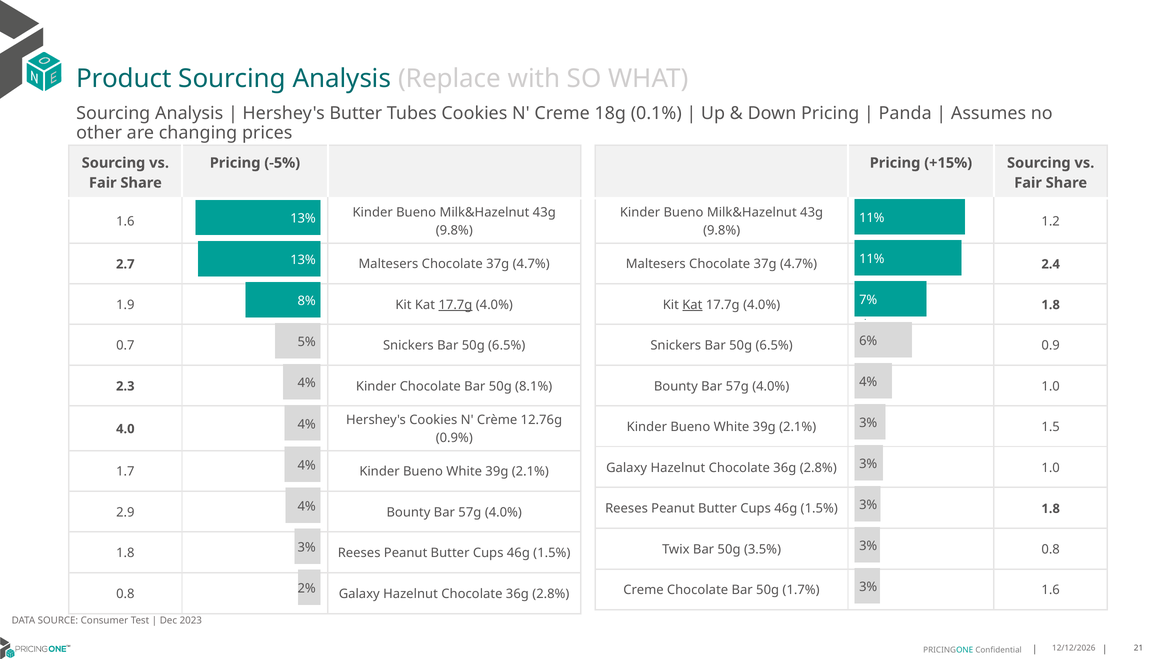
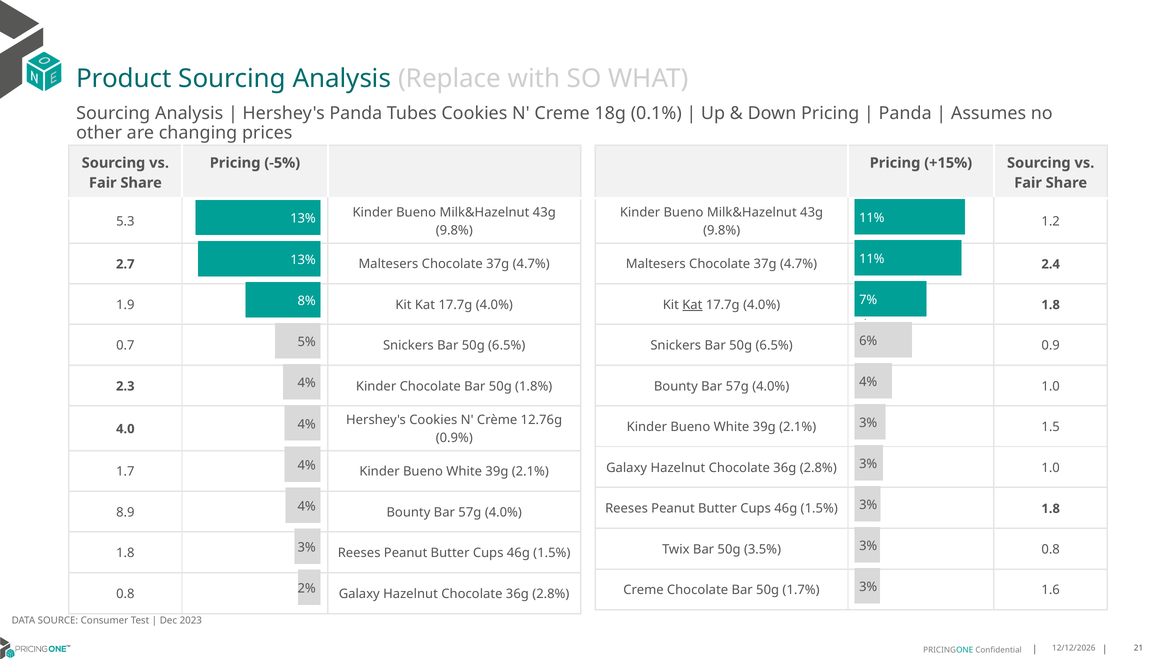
Hershey's Butter: Butter -> Panda
1.6 at (125, 222): 1.6 -> 5.3
17.7g at (455, 305) underline: present -> none
8.1%: 8.1% -> 1.8%
2.9: 2.9 -> 8.9
